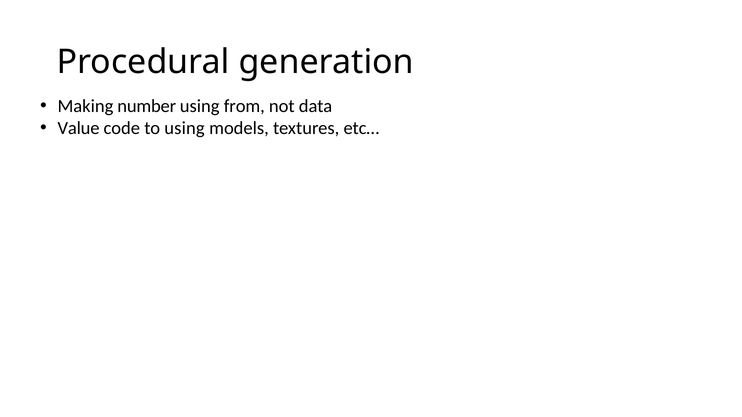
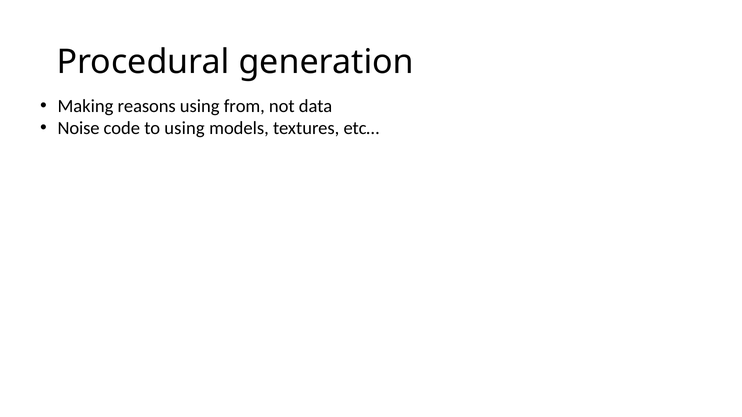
number: number -> reasons
Value: Value -> Noise
